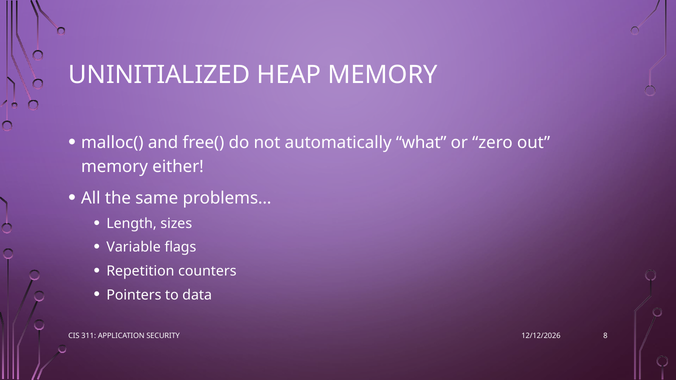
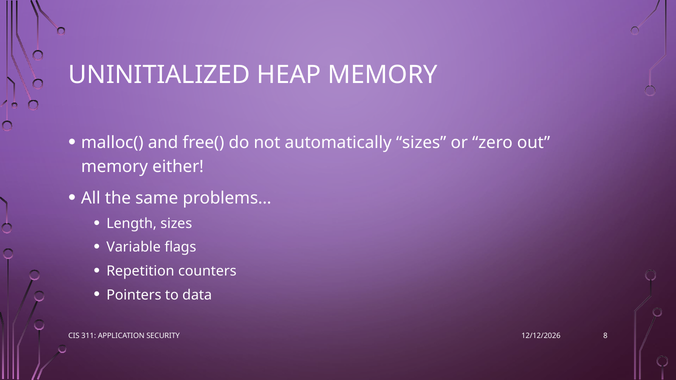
automatically what: what -> sizes
